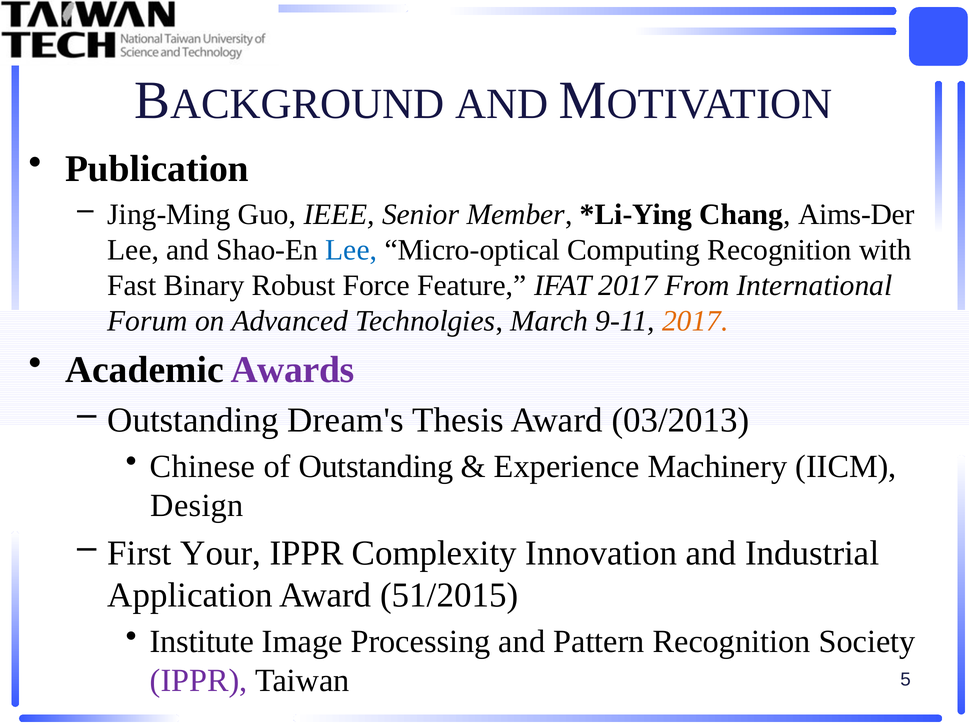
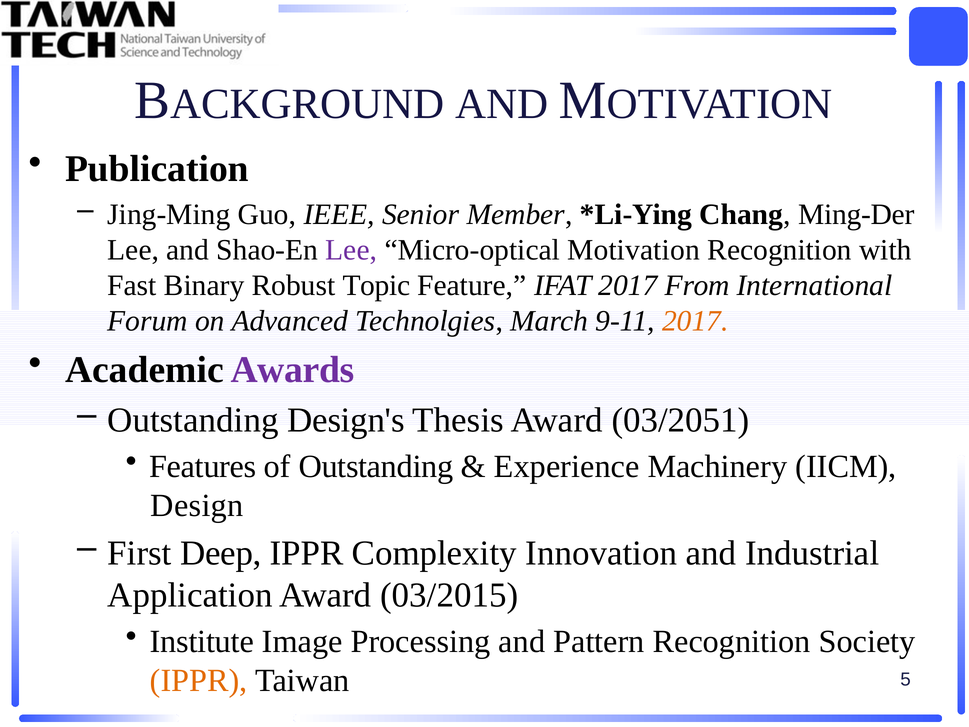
Aims-Der: Aims-Der -> Ming-Der
Lee at (351, 250) colour: blue -> purple
Computing: Computing -> Motivation
Force: Force -> Topic
Dream's: Dream's -> Design's
03/2013: 03/2013 -> 03/2051
Chinese: Chinese -> Features
Your: Your -> Deep
51/2015: 51/2015 -> 03/2015
IPPR at (199, 680) colour: purple -> orange
